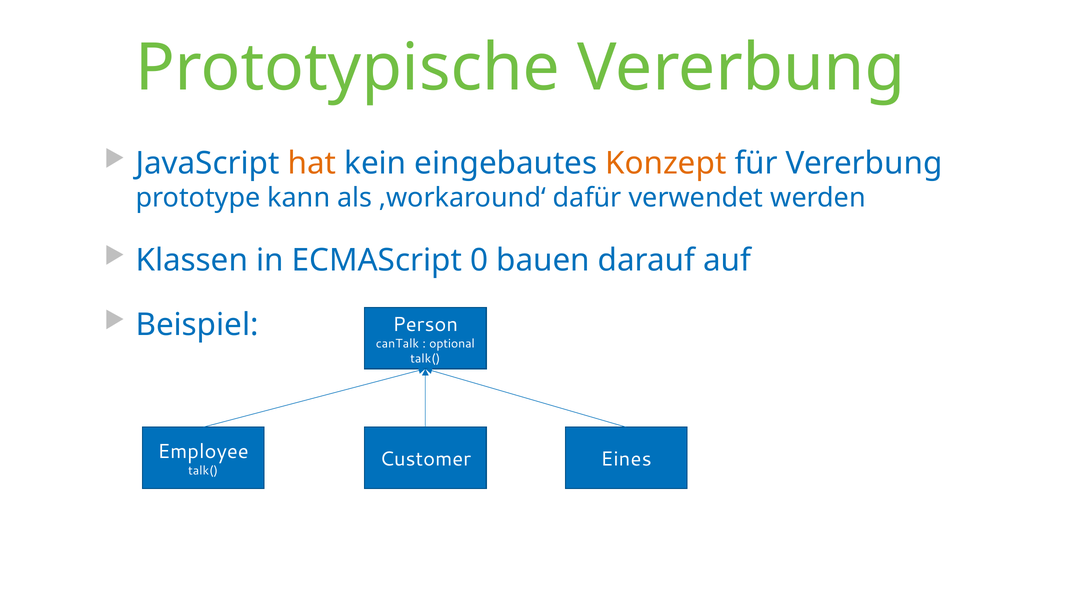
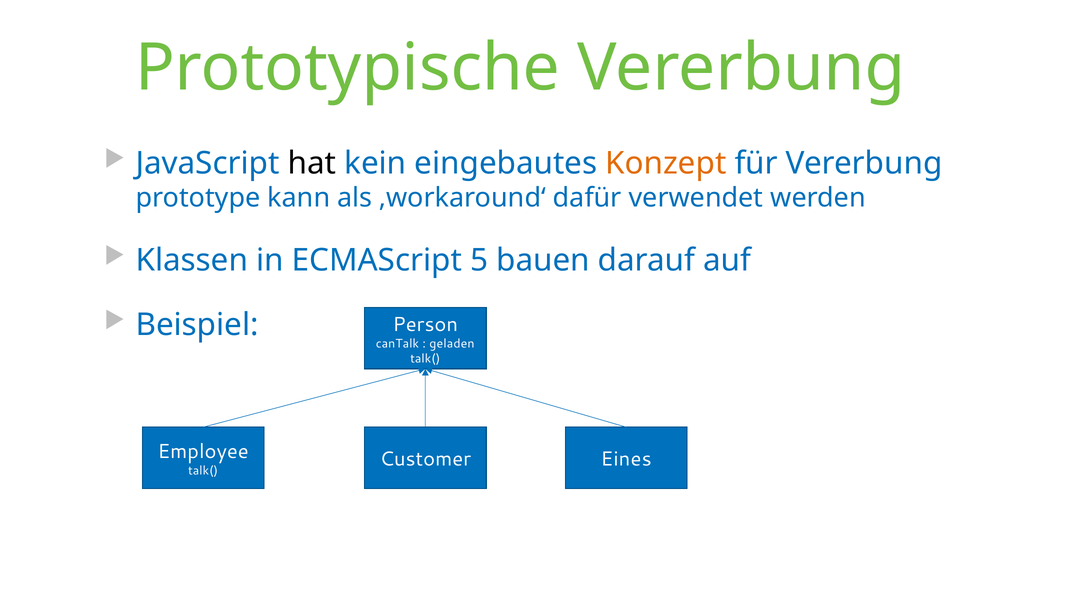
hat colour: orange -> black
0: 0 -> 5
optional: optional -> geladen
